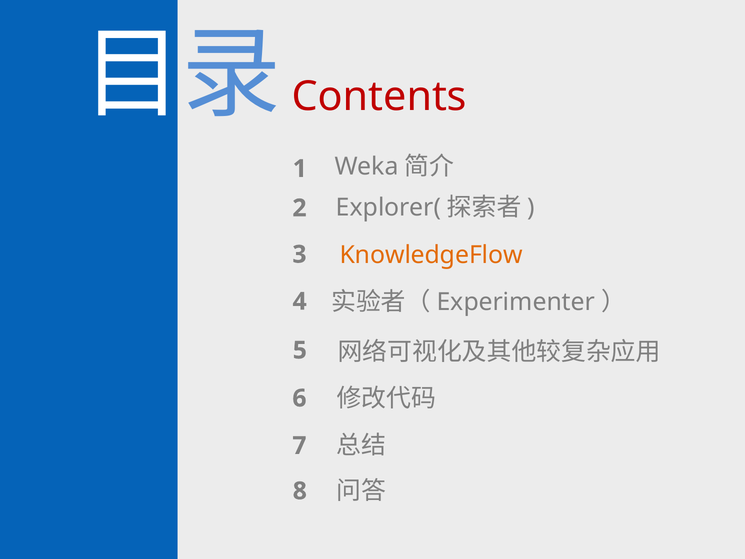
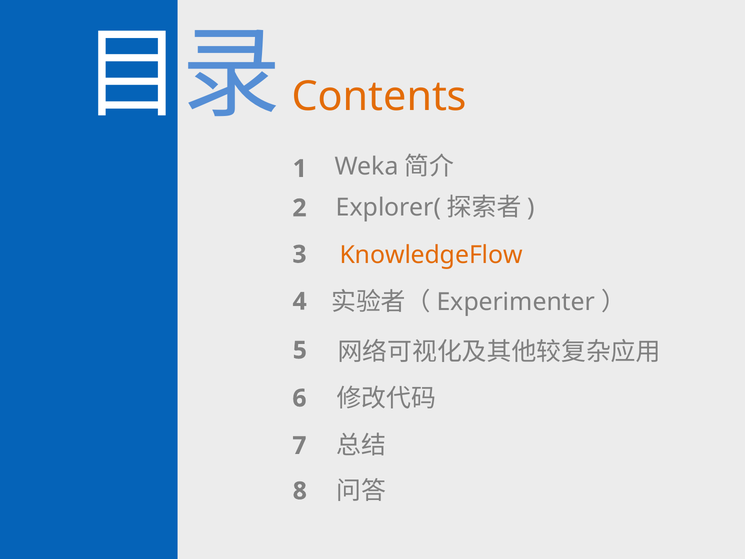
Contents colour: red -> orange
